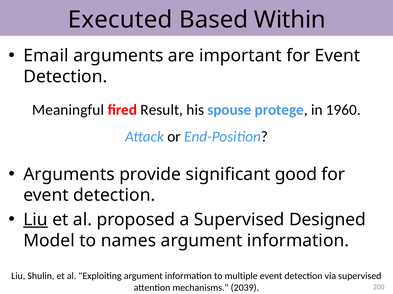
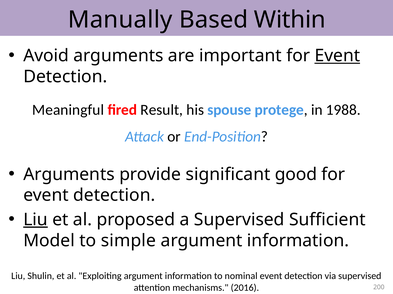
Executed: Executed -> Manually
Email: Email -> Avoid
Event at (337, 56) underline: none -> present
1960: 1960 -> 1988
Designed: Designed -> Sufficient
names: names -> simple
multiple: multiple -> nominal
2039: 2039 -> 2016
